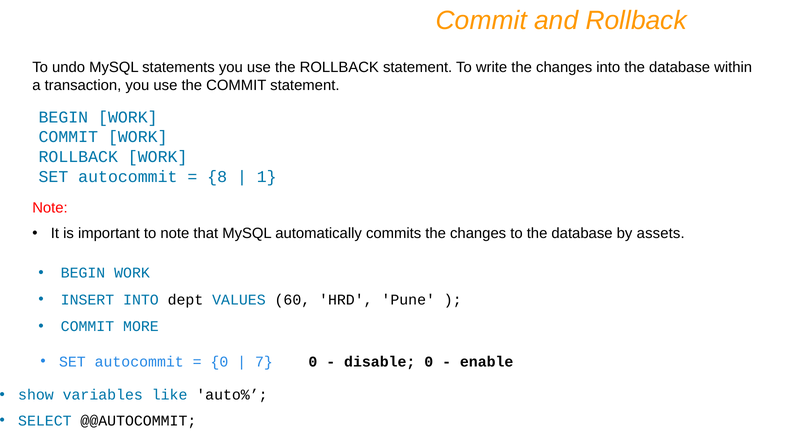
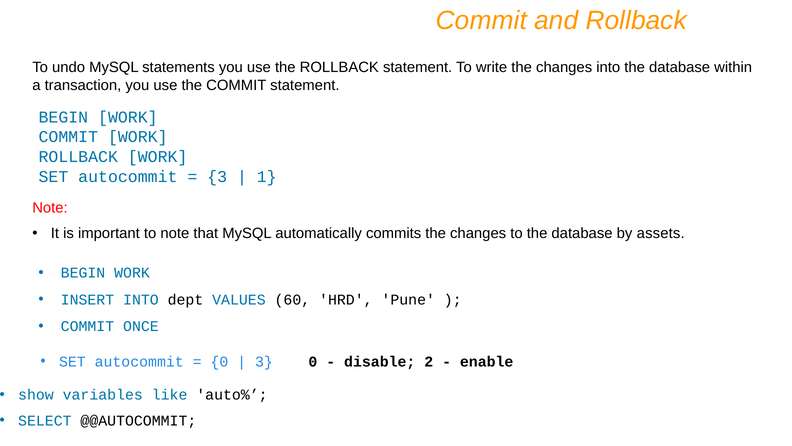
8 at (217, 176): 8 -> 3
MORE: MORE -> ONCE
7 at (264, 361): 7 -> 3
disable 0: 0 -> 2
